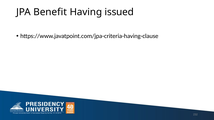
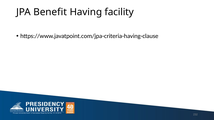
issued: issued -> facility
